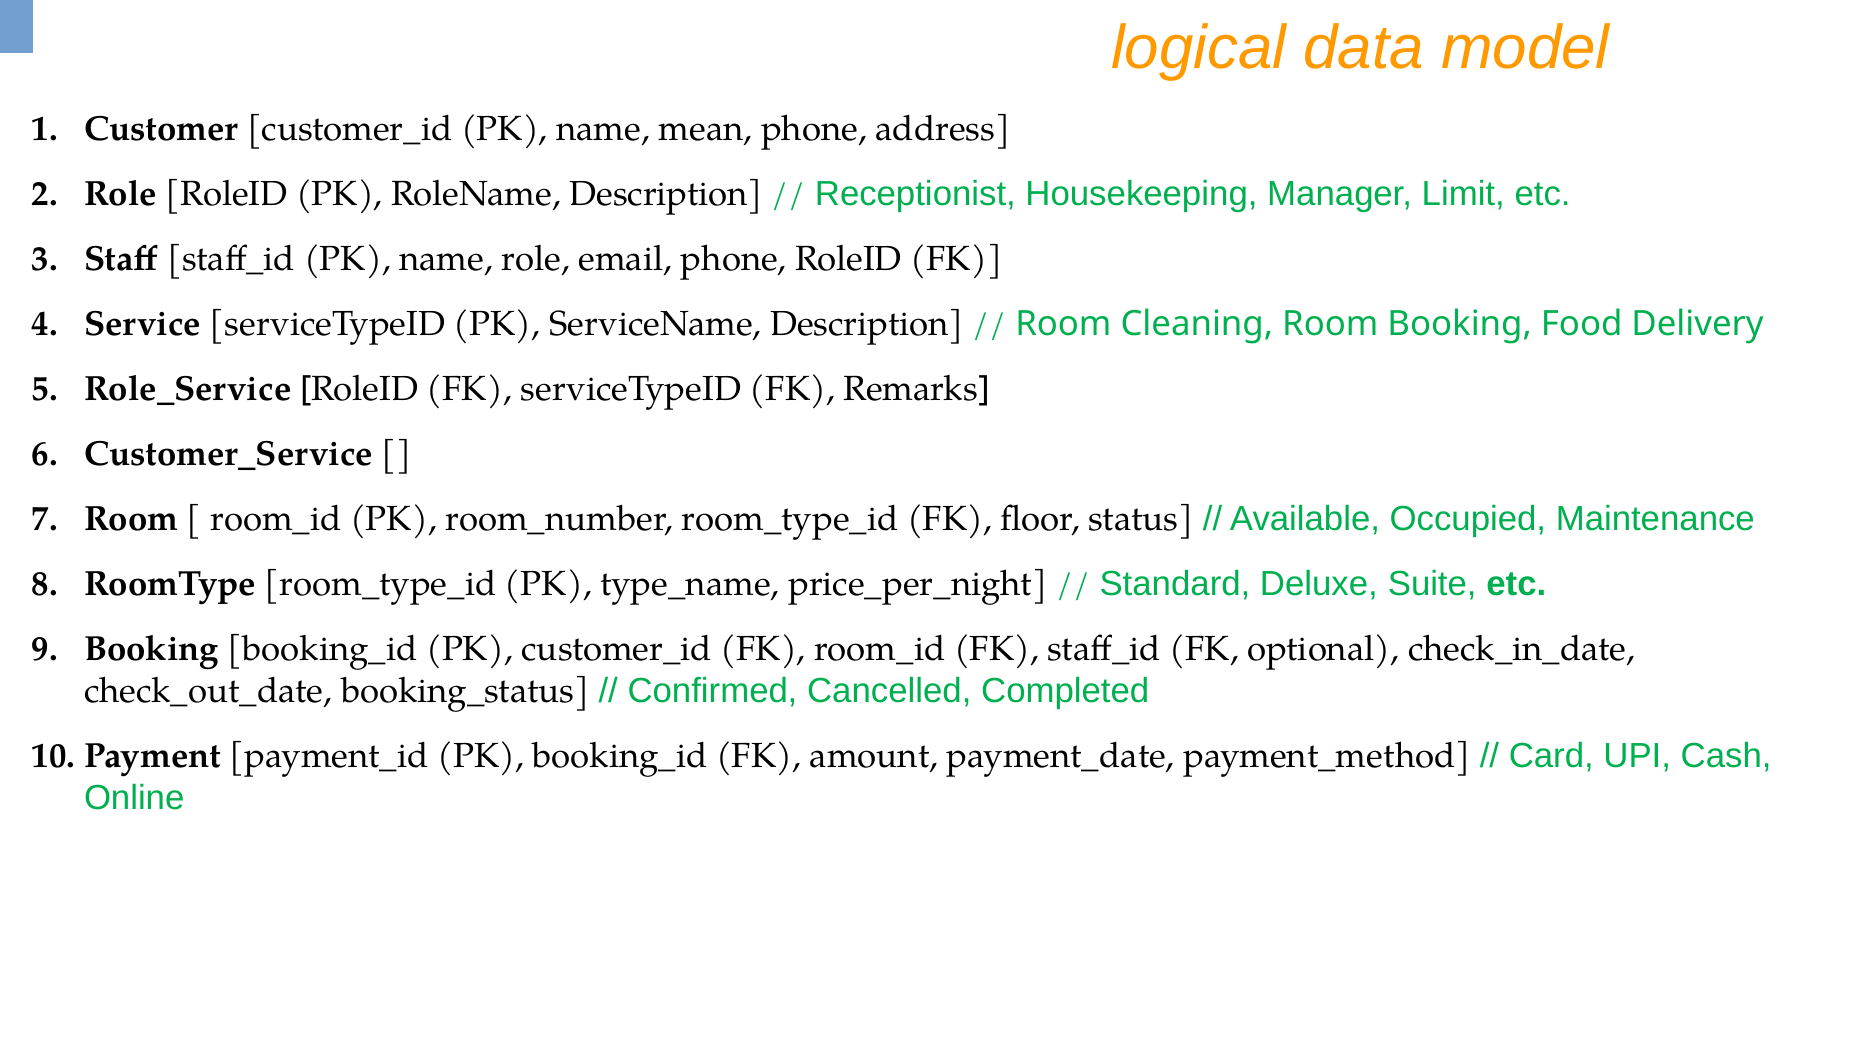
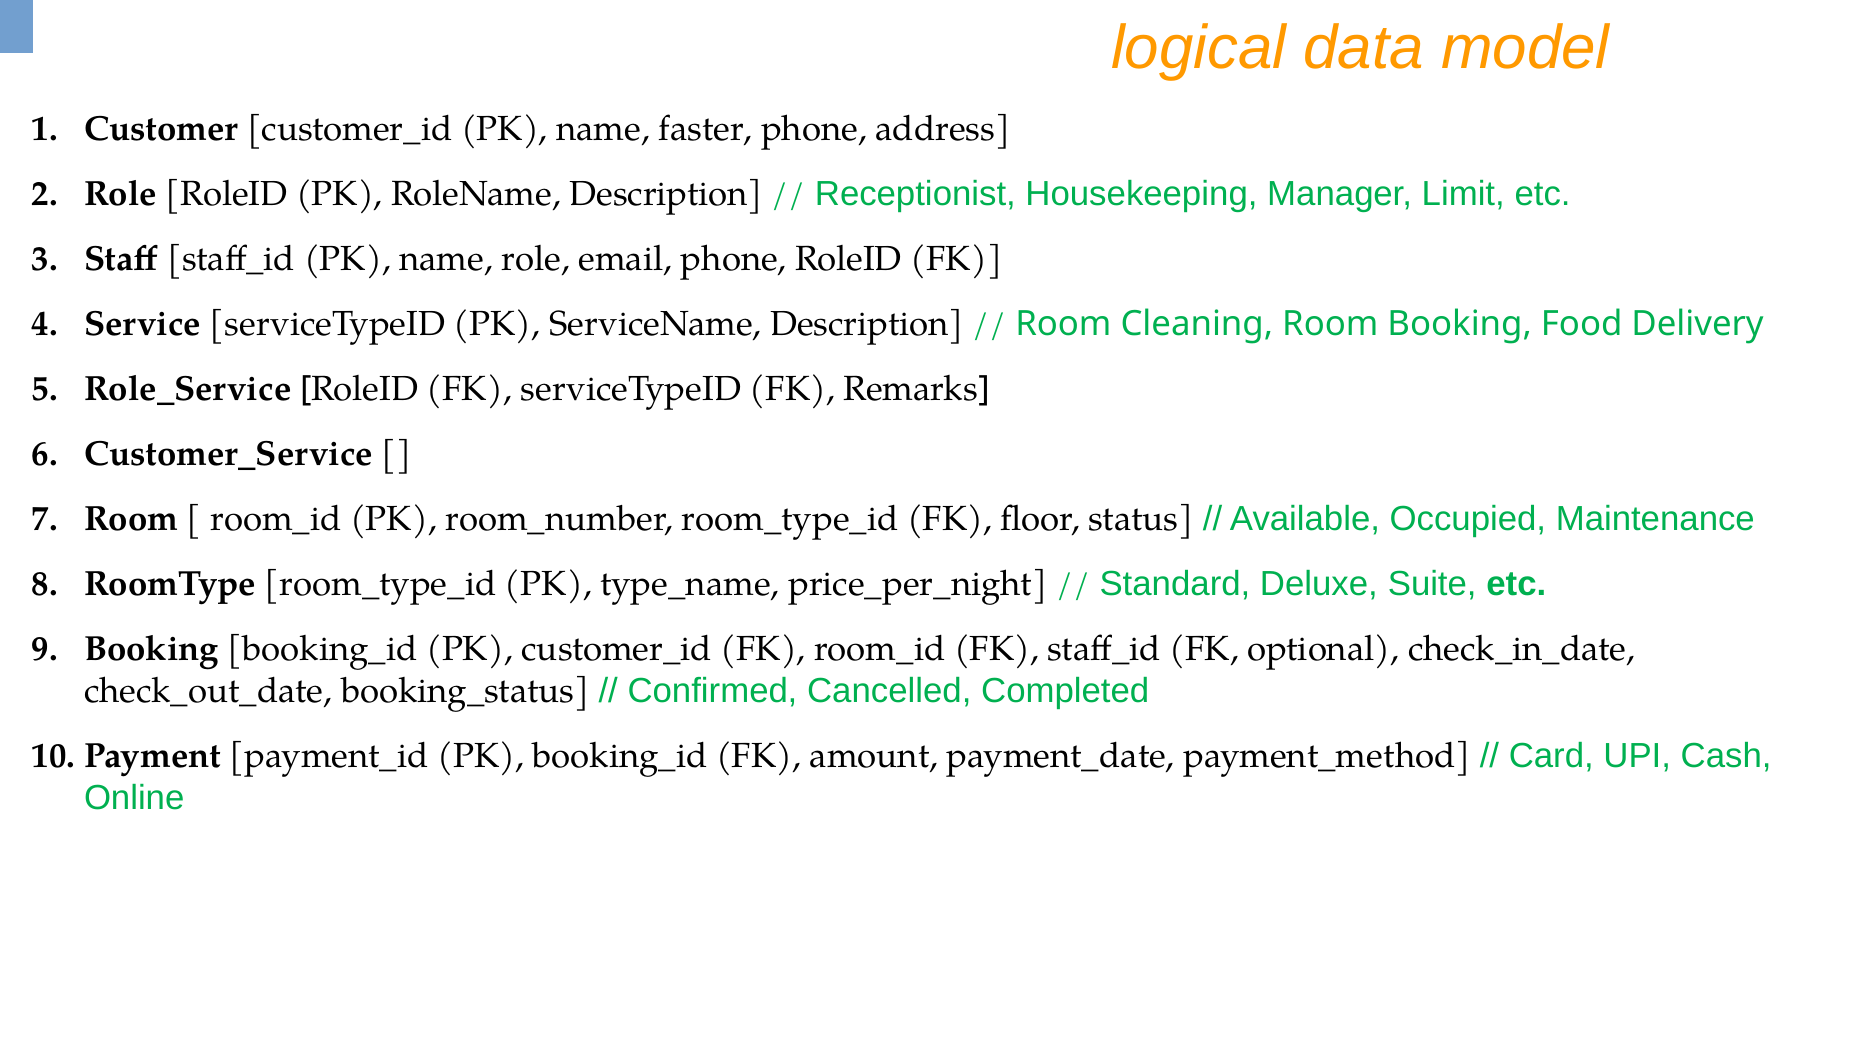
mean: mean -> faster
